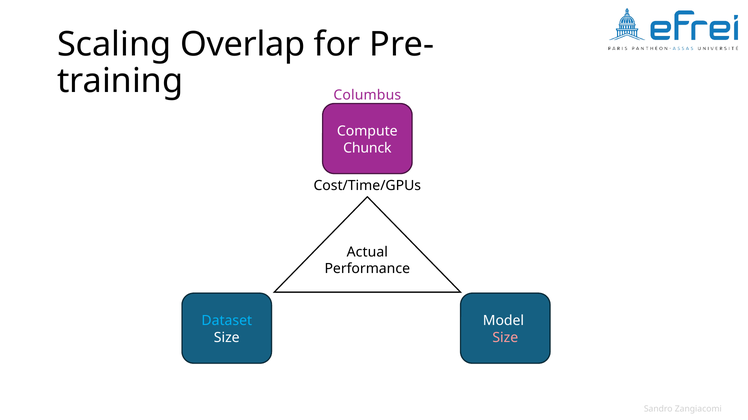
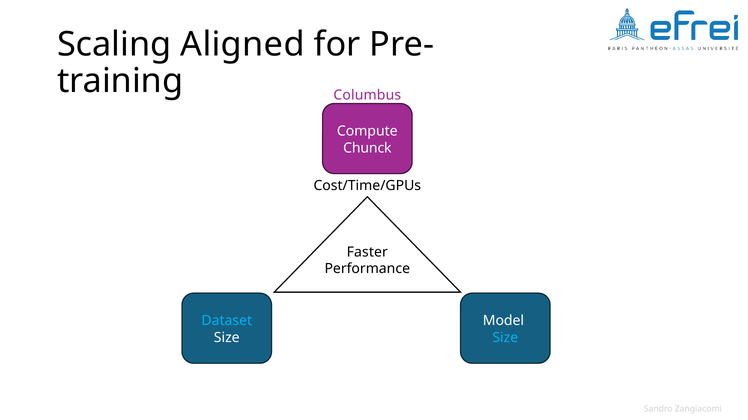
Overlap: Overlap -> Aligned
Actual: Actual -> Faster
Size at (505, 338) colour: pink -> light blue
